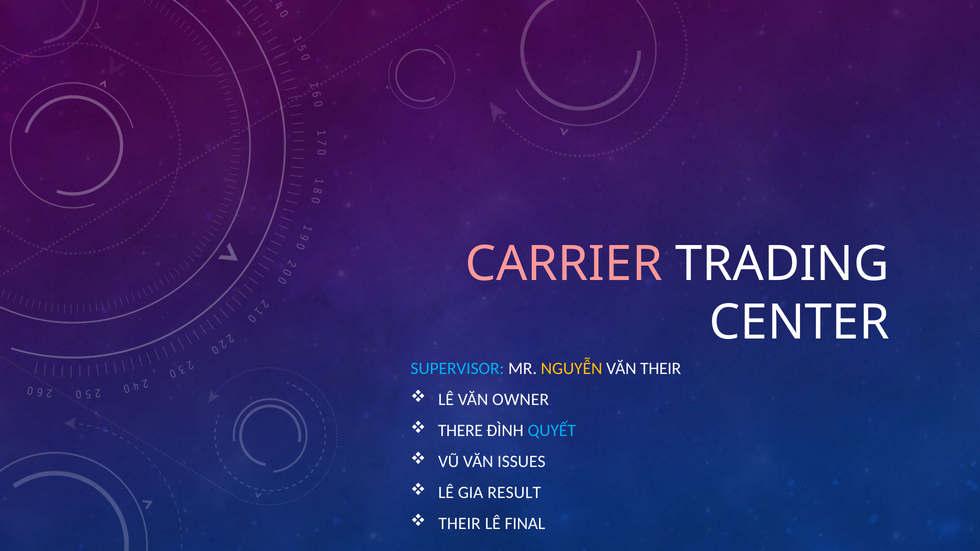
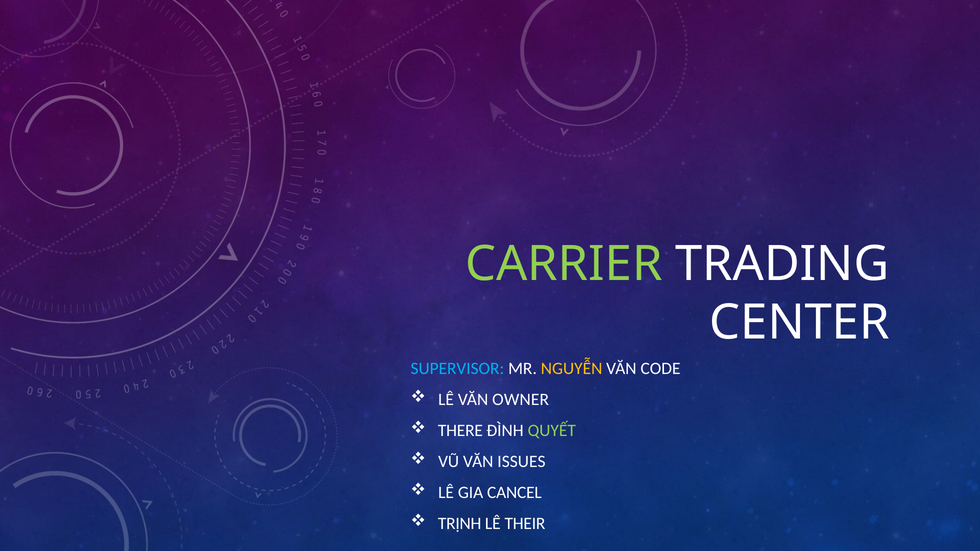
CARRIER colour: pink -> light green
VĂN THEIR: THEIR -> CODE
QUYẾT colour: light blue -> light green
RESULT: RESULT -> CANCEL
THEIR at (459, 524): THEIR -> TRỊNH
FINAL: FINAL -> THEIR
